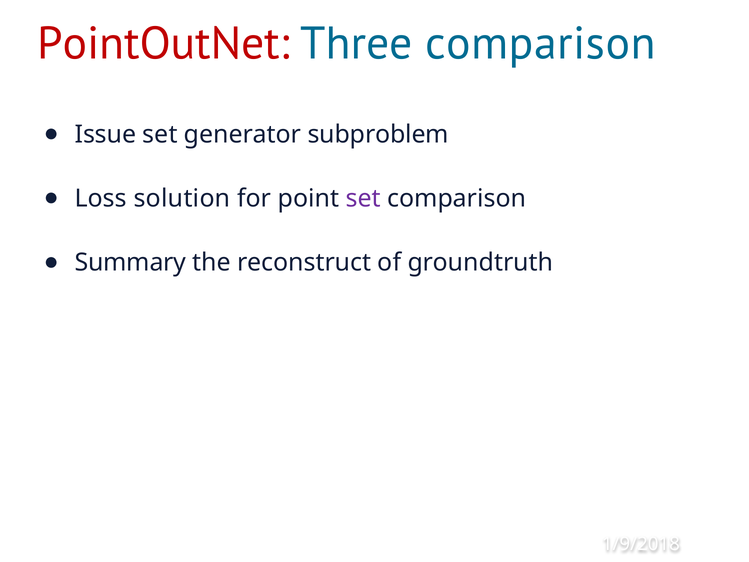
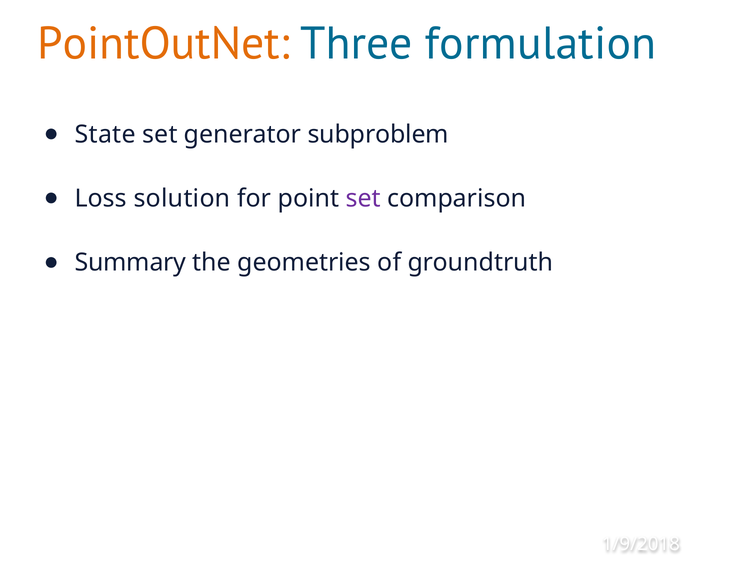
PointOutNet colour: red -> orange
Three comparison: comparison -> formulation
Issue: Issue -> State
reconstruct: reconstruct -> geometries
